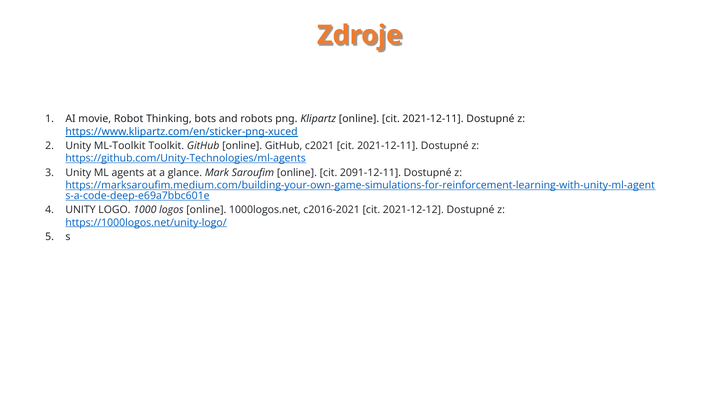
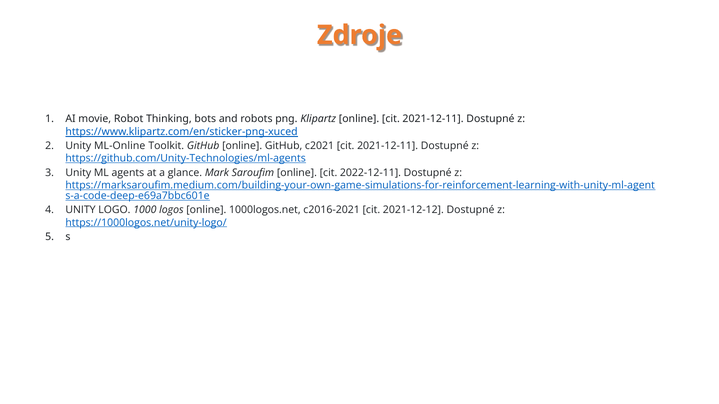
ML-Toolkit: ML-Toolkit -> ML-Online
2091-12-11: 2091-12-11 -> 2022-12-11
